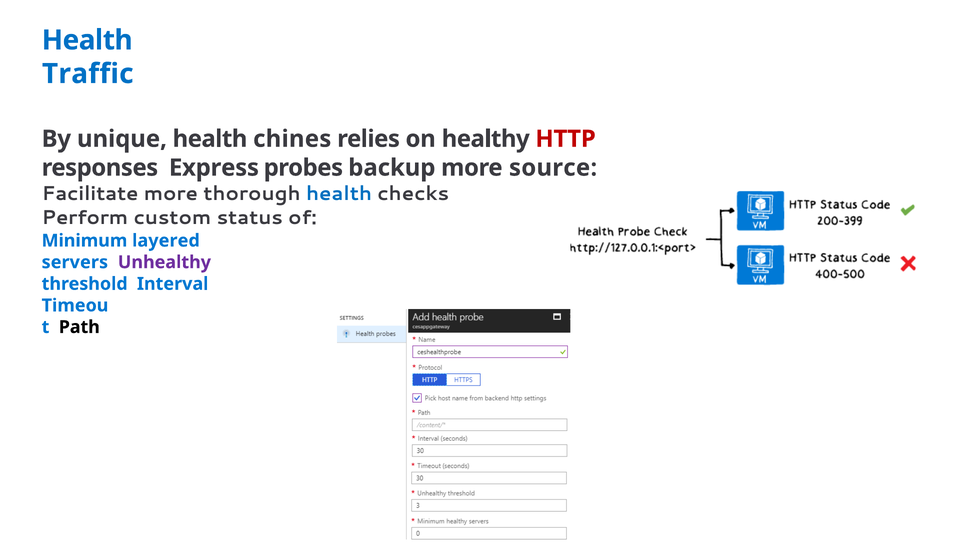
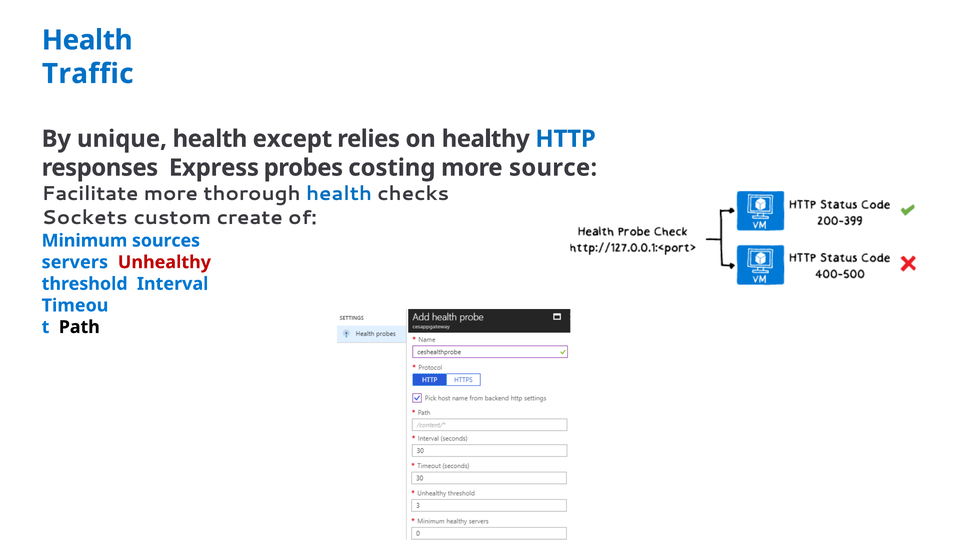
chines: chines -> except
HTTP colour: red -> blue
backup: backup -> costing
Perform: Perform -> Sockets
status: status -> create
layered: layered -> sources
Unhealthy colour: purple -> red
